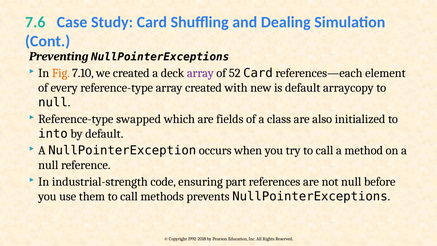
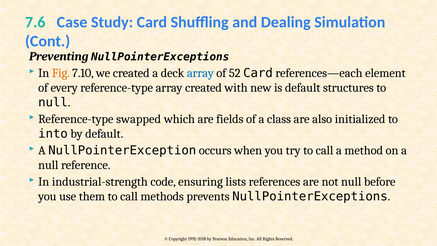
array at (200, 73) colour: purple -> blue
arraycopy: arraycopy -> structures
part: part -> lists
